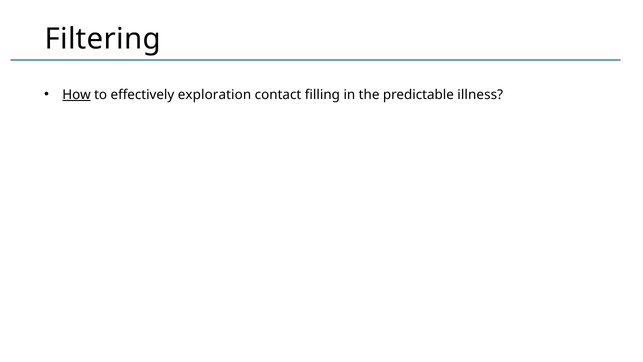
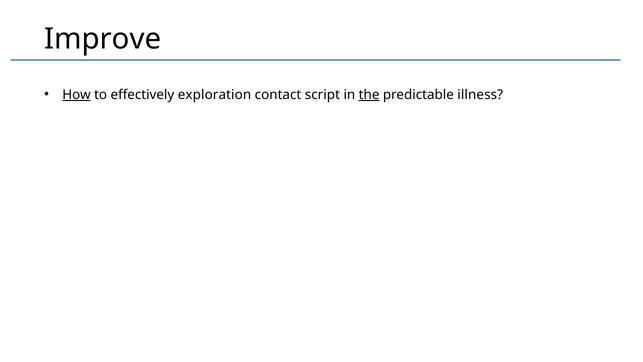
Filtering: Filtering -> Improve
filling: filling -> script
the underline: none -> present
